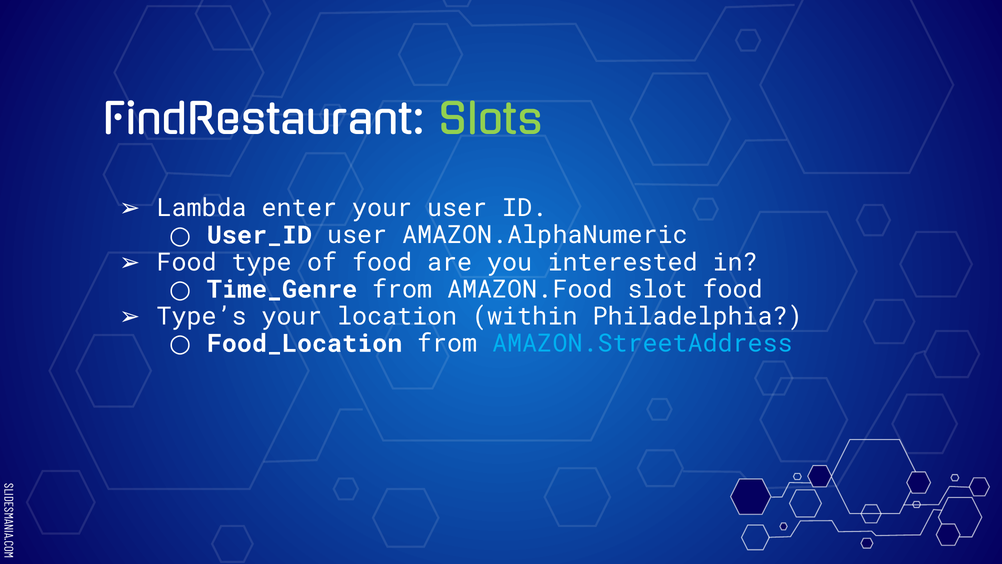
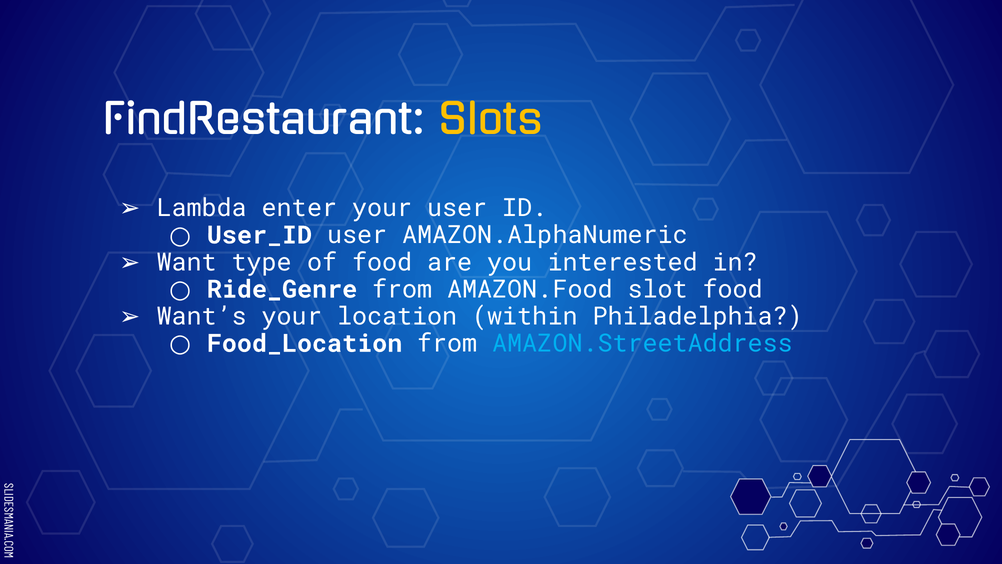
Slots colour: light green -> yellow
Food at (187, 262): Food -> Want
Time_Genre: Time_Genre -> Ride_Genre
Type’s: Type’s -> Want’s
